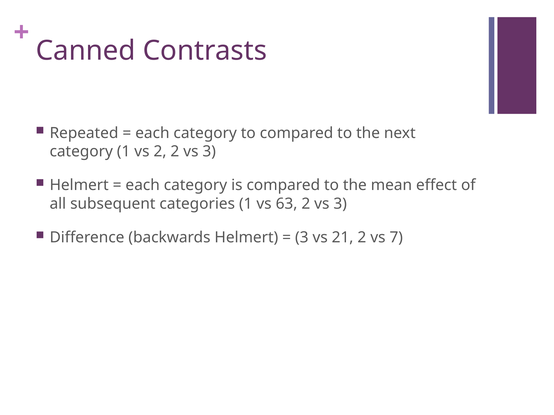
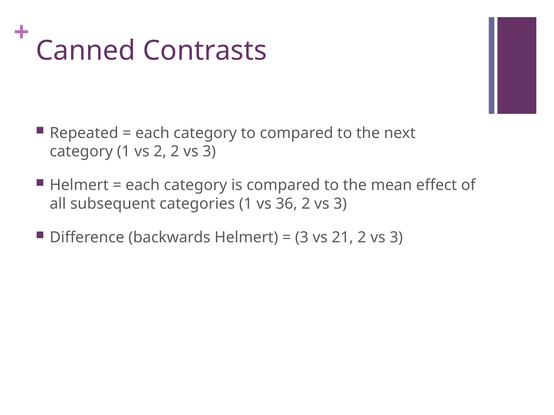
63: 63 -> 36
21 2 vs 7: 7 -> 3
